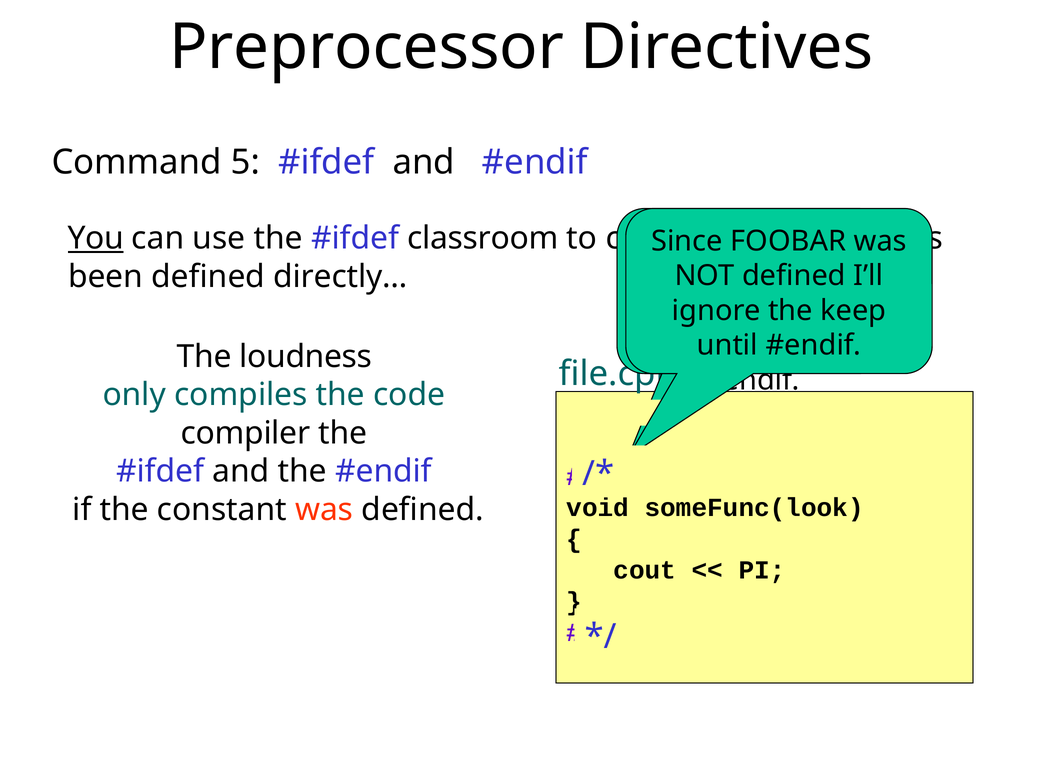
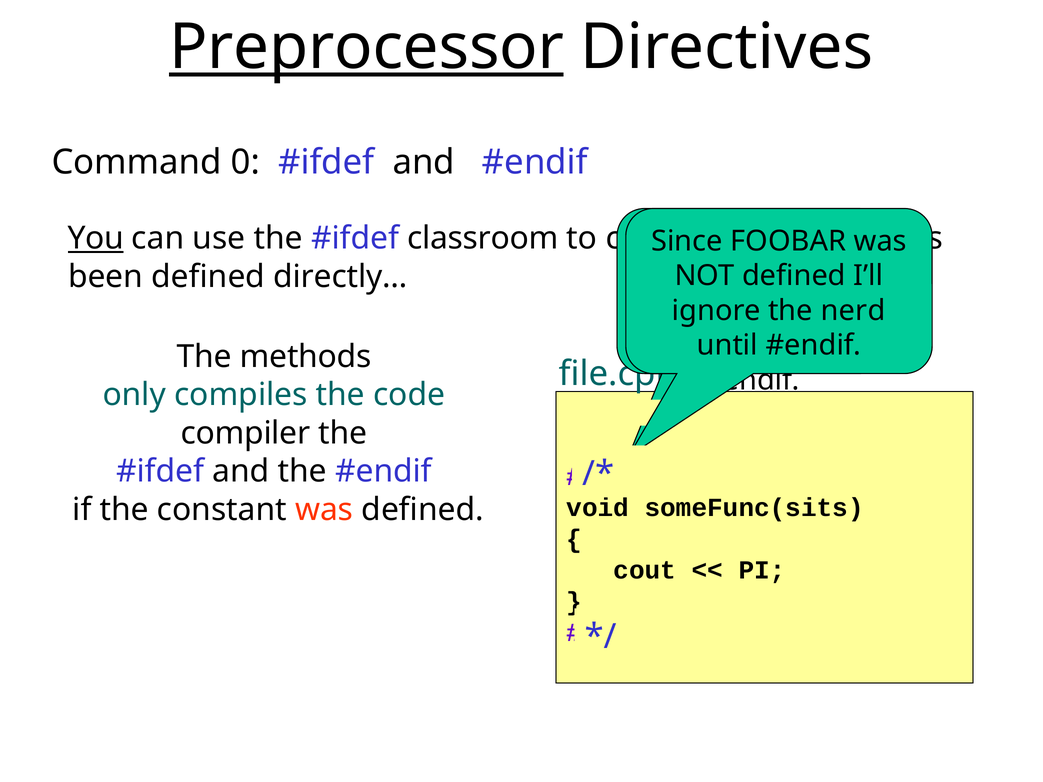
Preprocessor underline: none -> present
5: 5 -> 0
keep: keep -> nerd
loudness: loudness -> methods
someFunc(look: someFunc(look -> someFunc(sits
